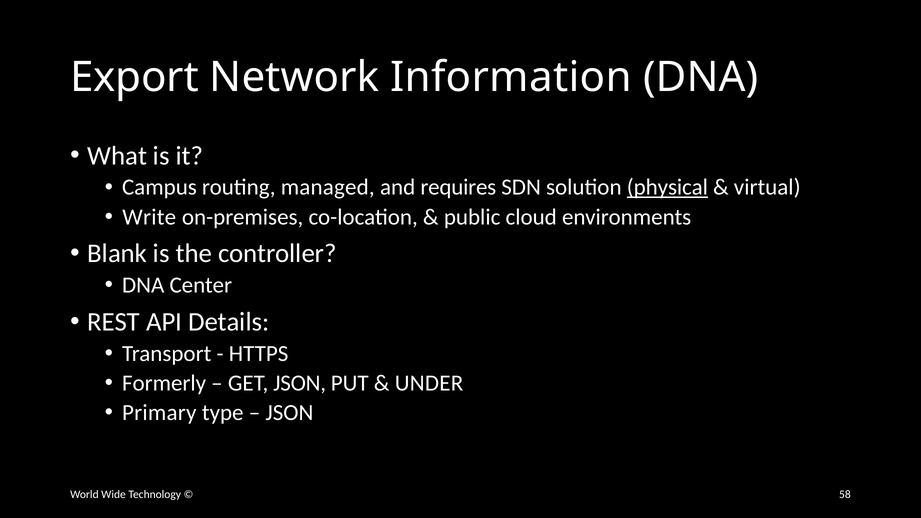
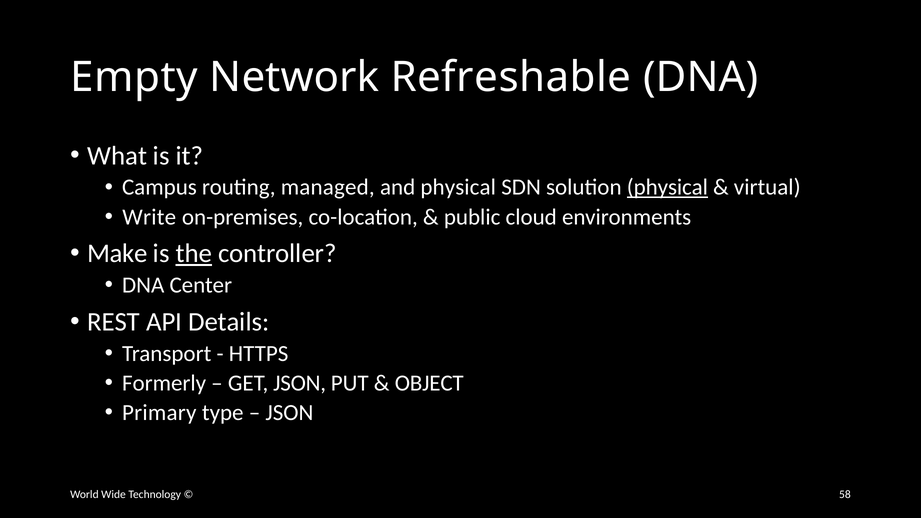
Export: Export -> Empty
Information: Information -> Refreshable
and requires: requires -> physical
Blank: Blank -> Make
the underline: none -> present
UNDER: UNDER -> OBJECT
